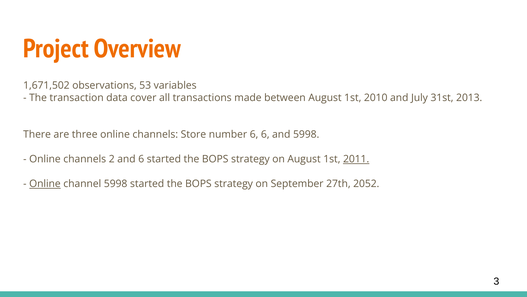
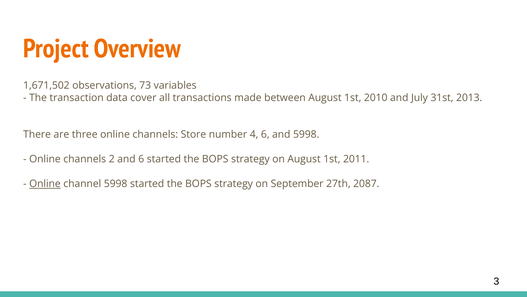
53: 53 -> 73
number 6: 6 -> 4
2011 underline: present -> none
2052: 2052 -> 2087
